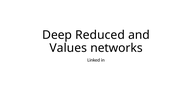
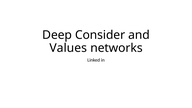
Reduced: Reduced -> Consider
